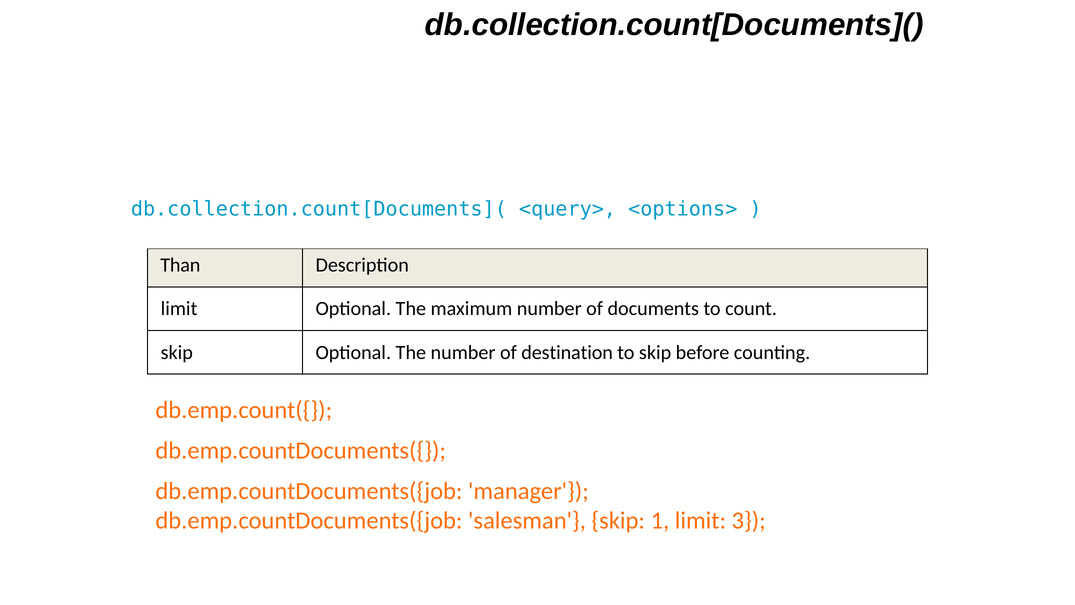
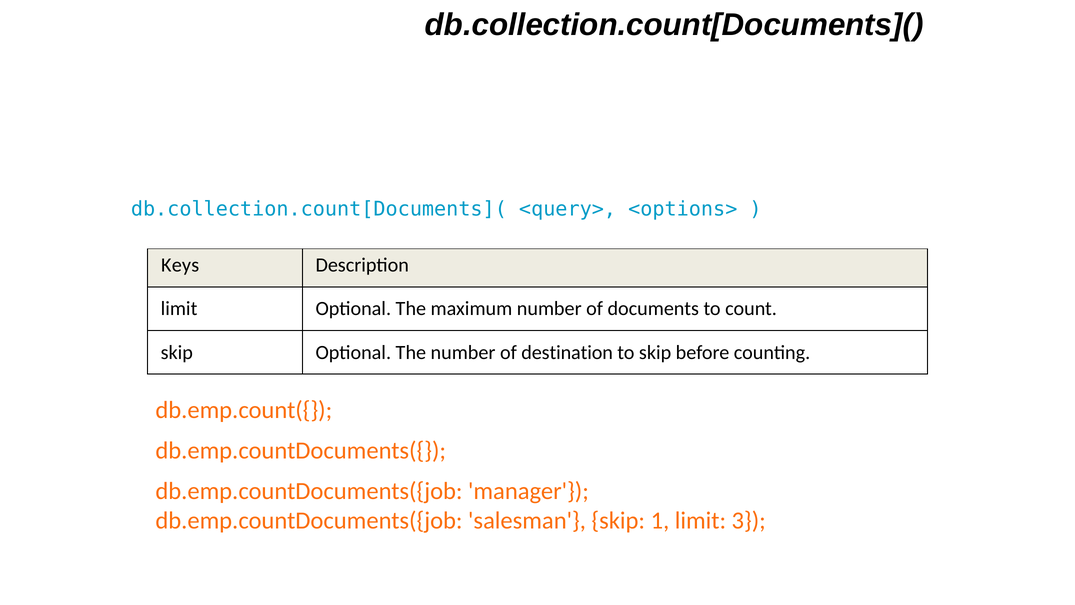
Than: Than -> Keys
